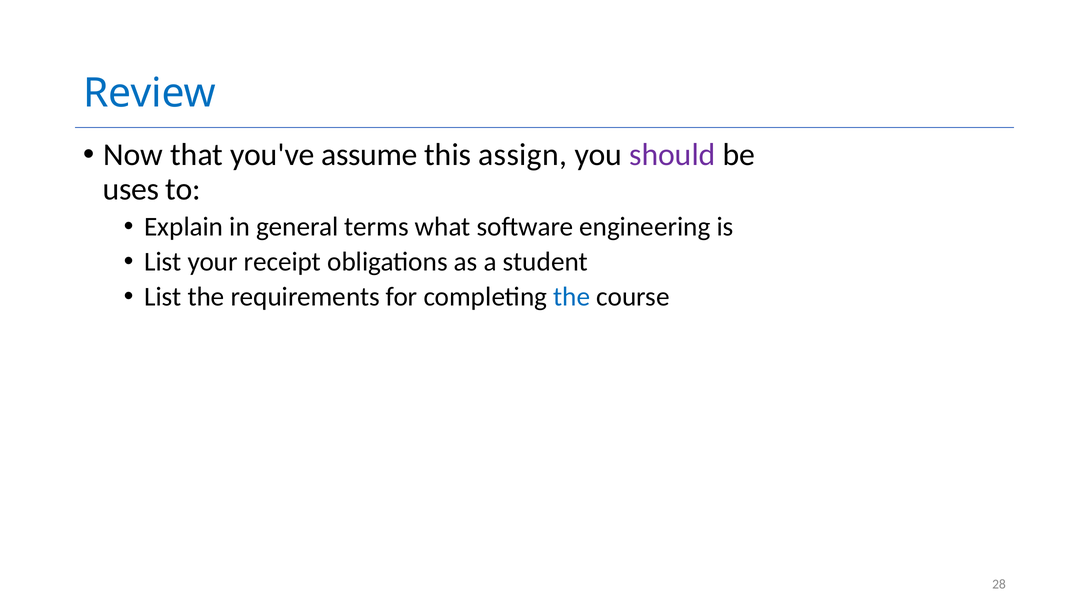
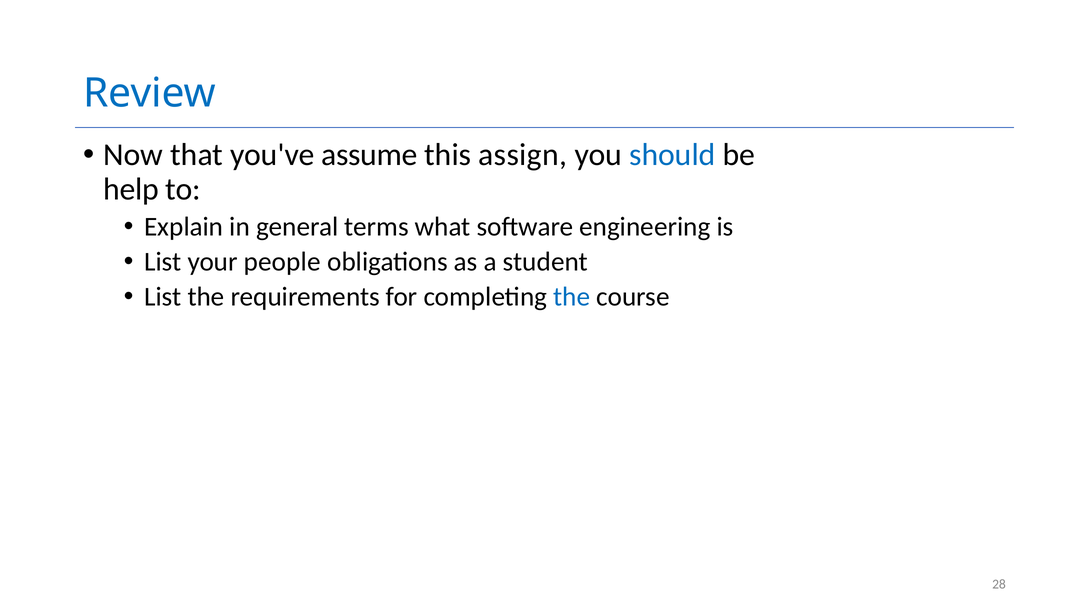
should colour: purple -> blue
uses: uses -> help
receipt: receipt -> people
